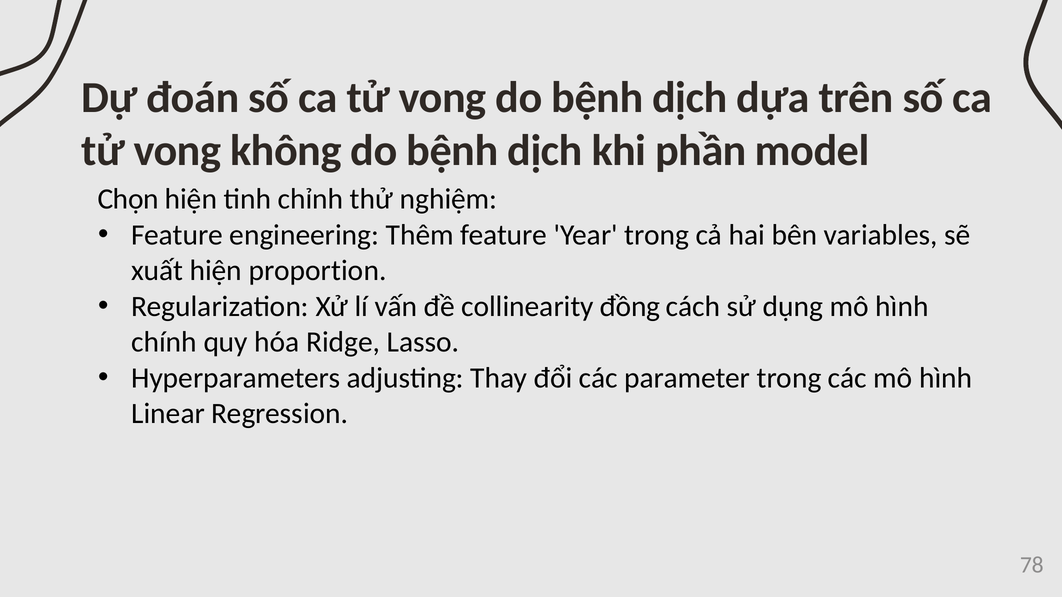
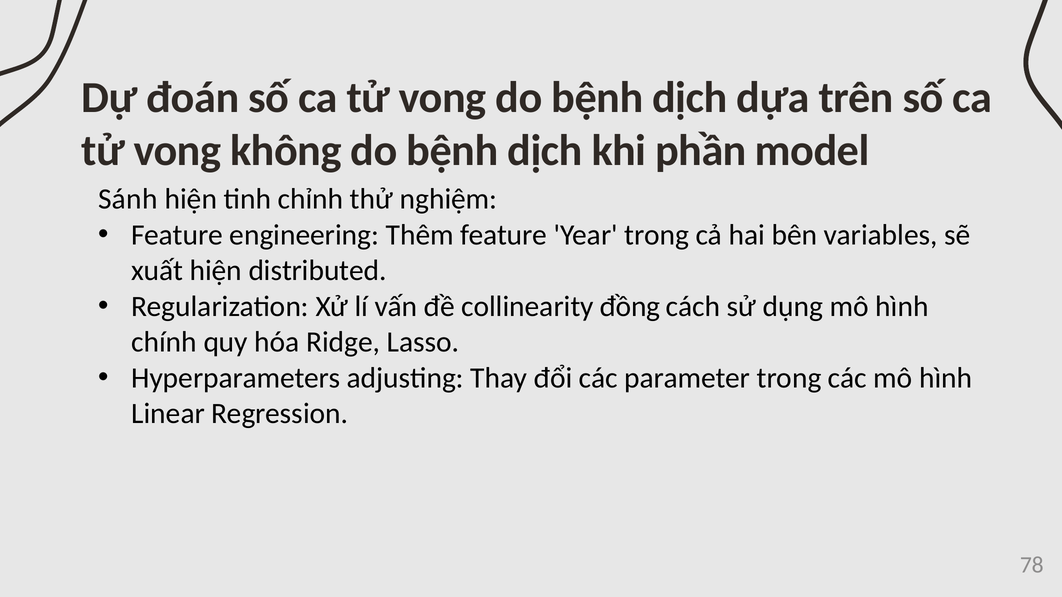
Chọn: Chọn -> Sánh
proportion: proportion -> distributed
